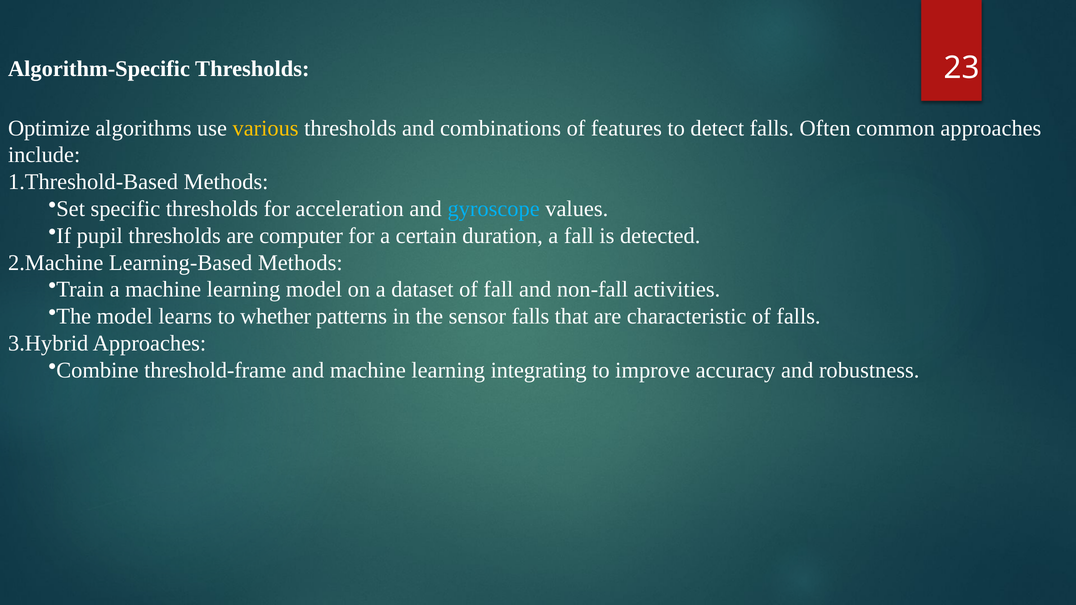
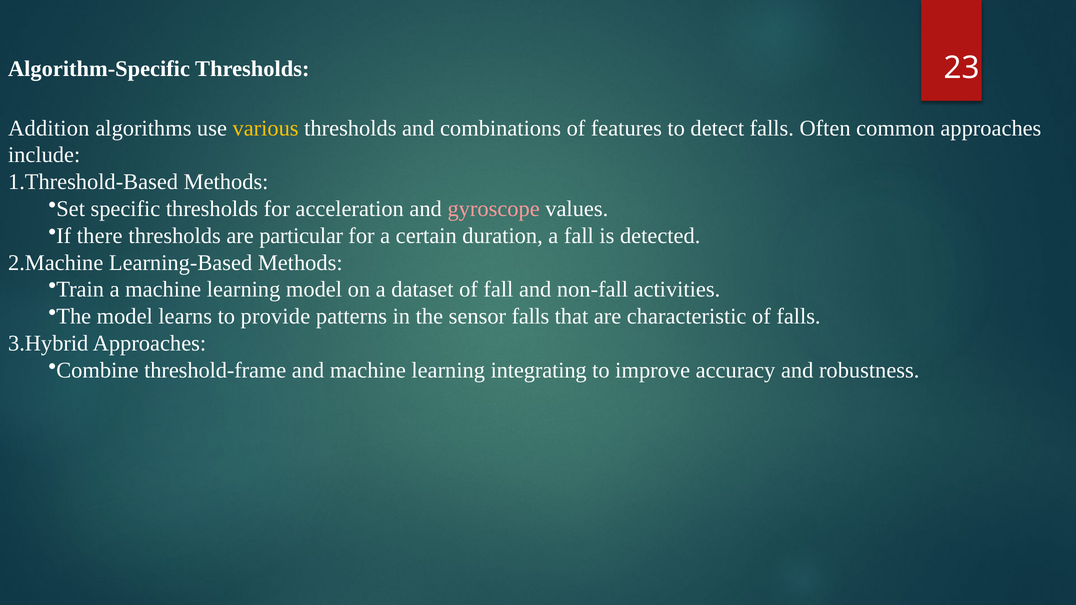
Optimize: Optimize -> Addition
gyroscope colour: light blue -> pink
pupil: pupil -> there
computer: computer -> particular
whether: whether -> provide
